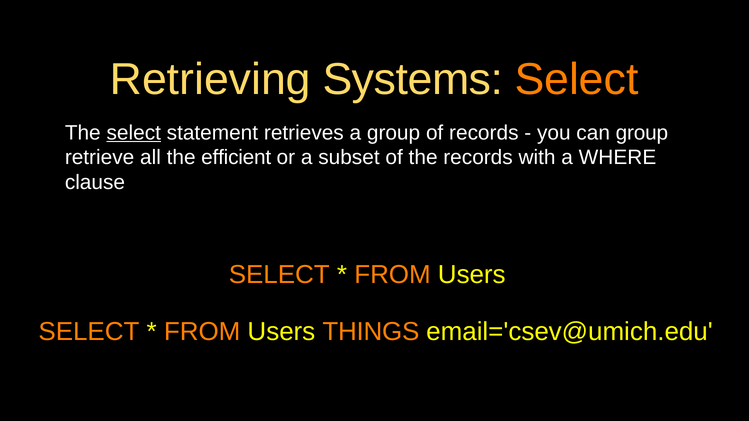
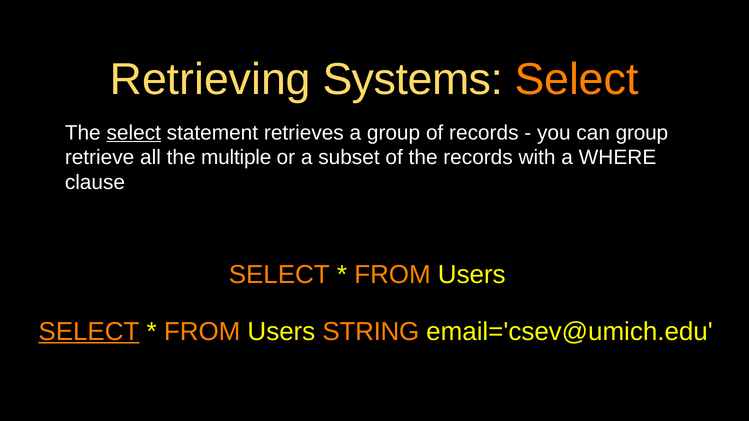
efficient: efficient -> multiple
SELECT at (89, 332) underline: none -> present
THINGS: THINGS -> STRING
